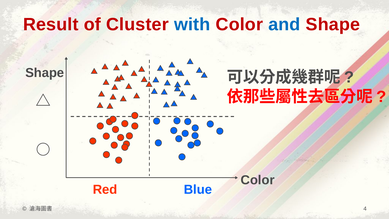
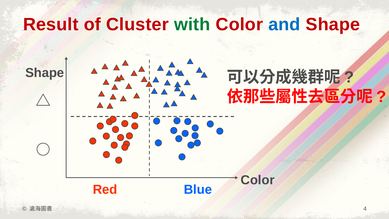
with colour: blue -> green
